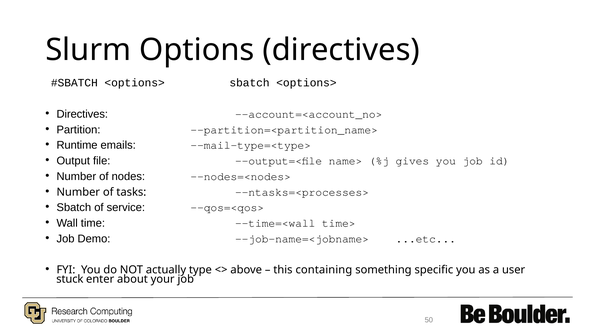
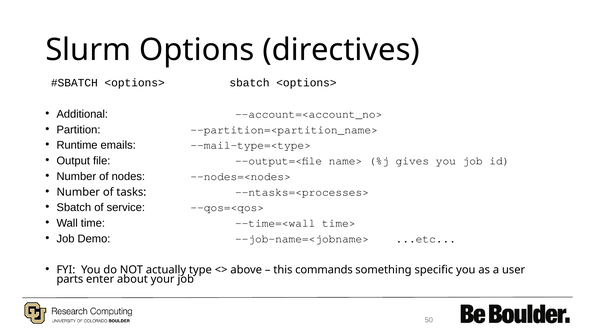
Directives at (82, 114): Directives -> Additional
containing: containing -> commands
stuck: stuck -> parts
